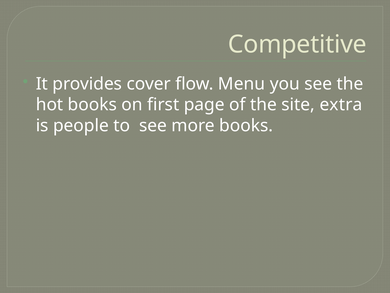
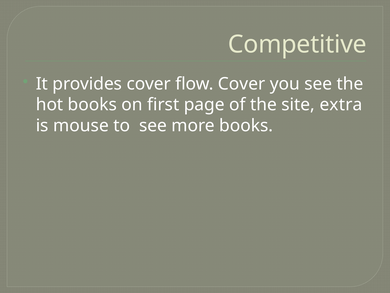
flow Menu: Menu -> Cover
people: people -> mouse
